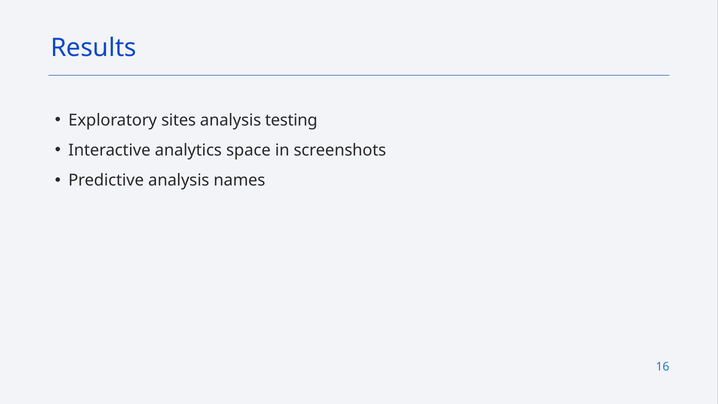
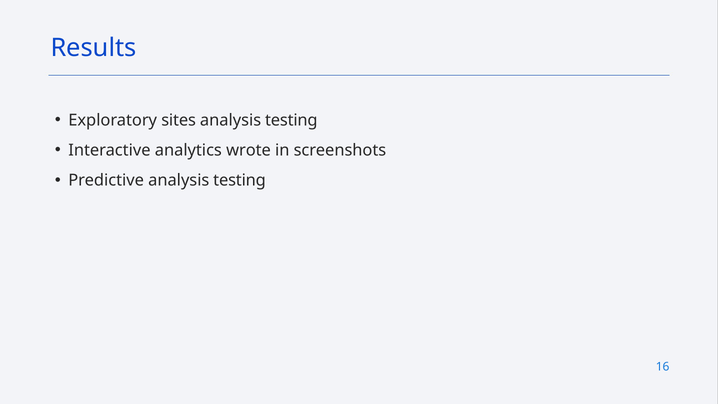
space: space -> wrote
Predictive analysis names: names -> testing
